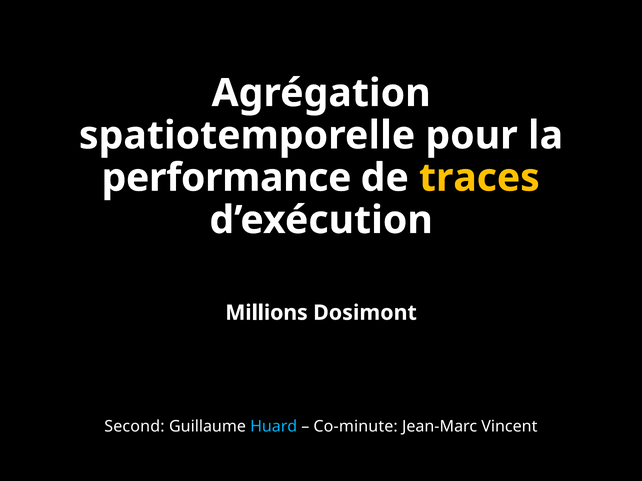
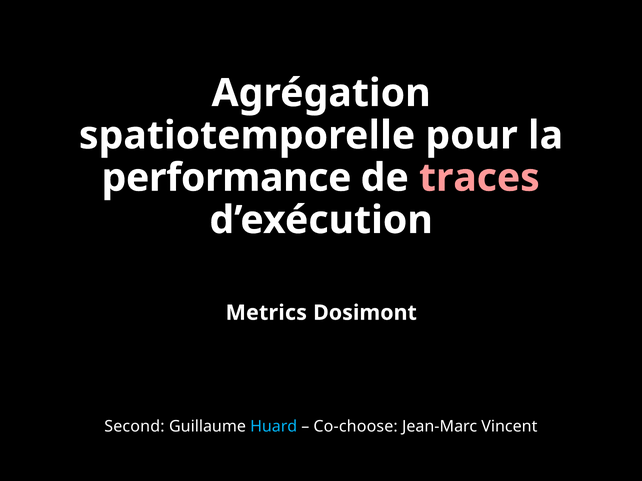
traces colour: yellow -> pink
Millions: Millions -> Metrics
Co-minute: Co-minute -> Co-choose
